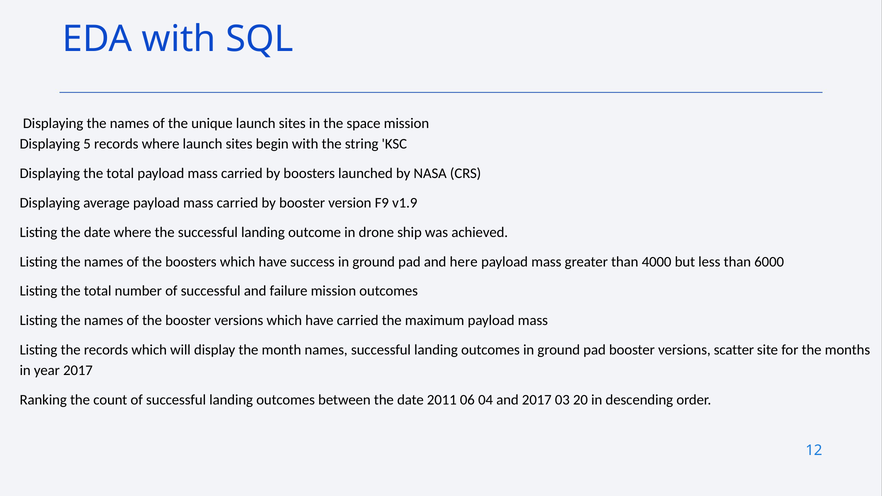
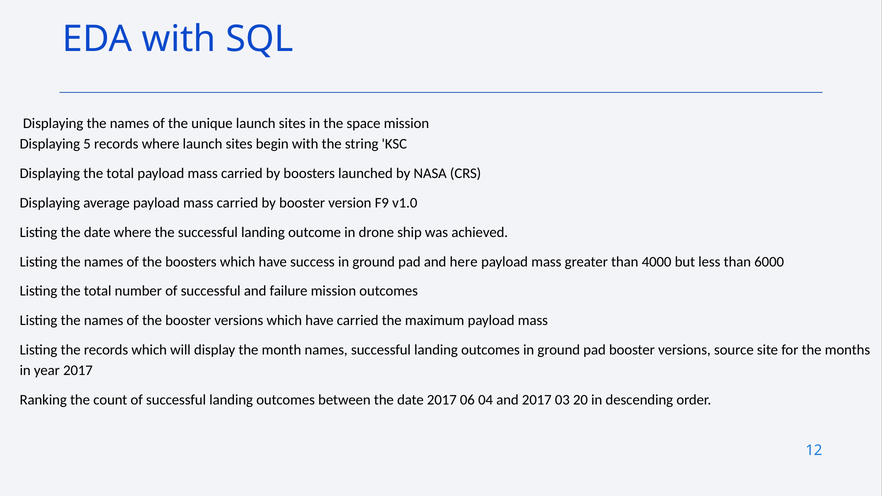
v1.9: v1.9 -> v1.0
scatter: scatter -> source
date 2011: 2011 -> 2017
